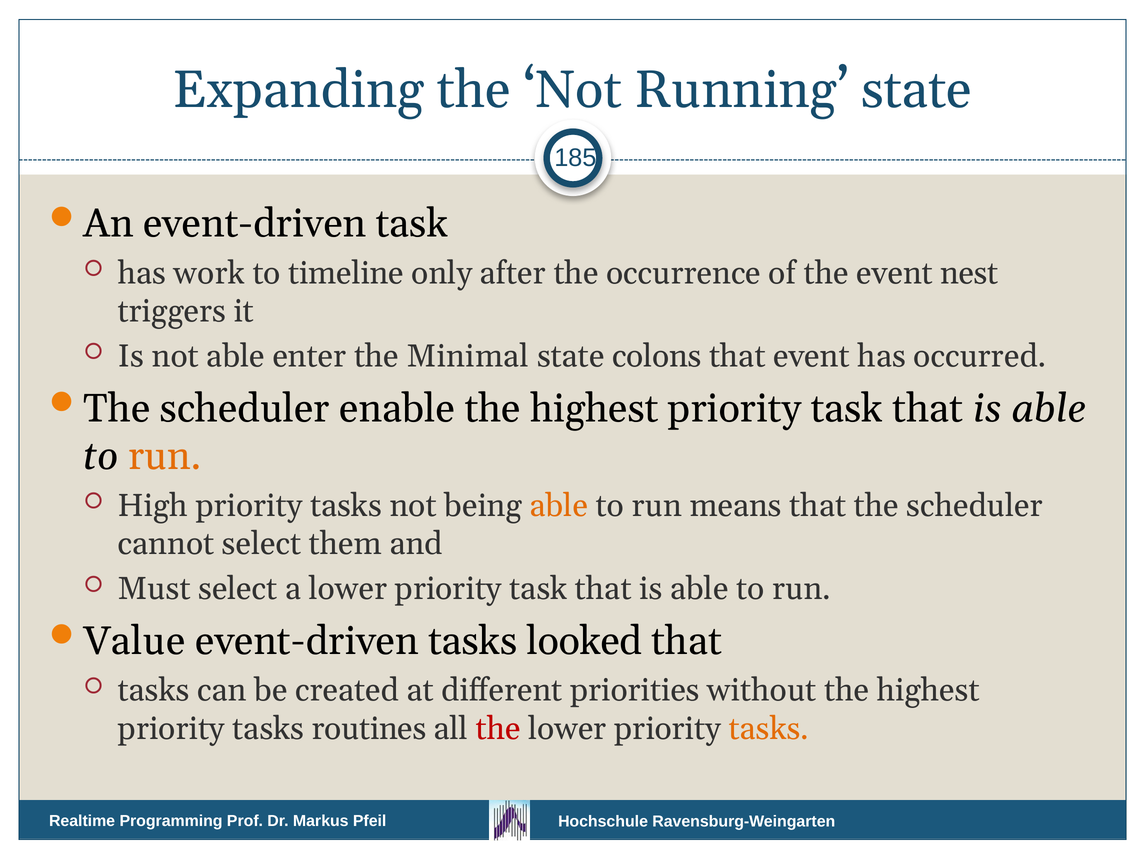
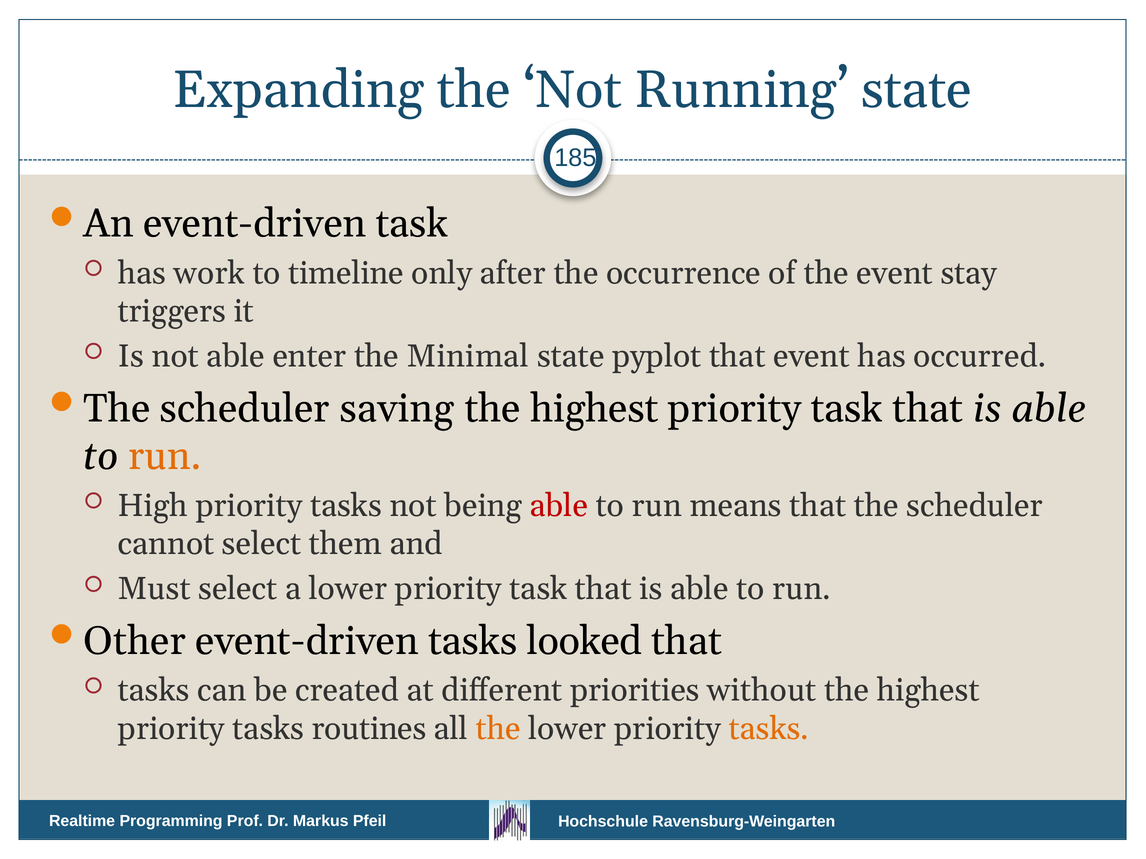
nest: nest -> stay
colons: colons -> pyplot
enable: enable -> saving
able at (559, 506) colour: orange -> red
Value: Value -> Other
the at (498, 729) colour: red -> orange
